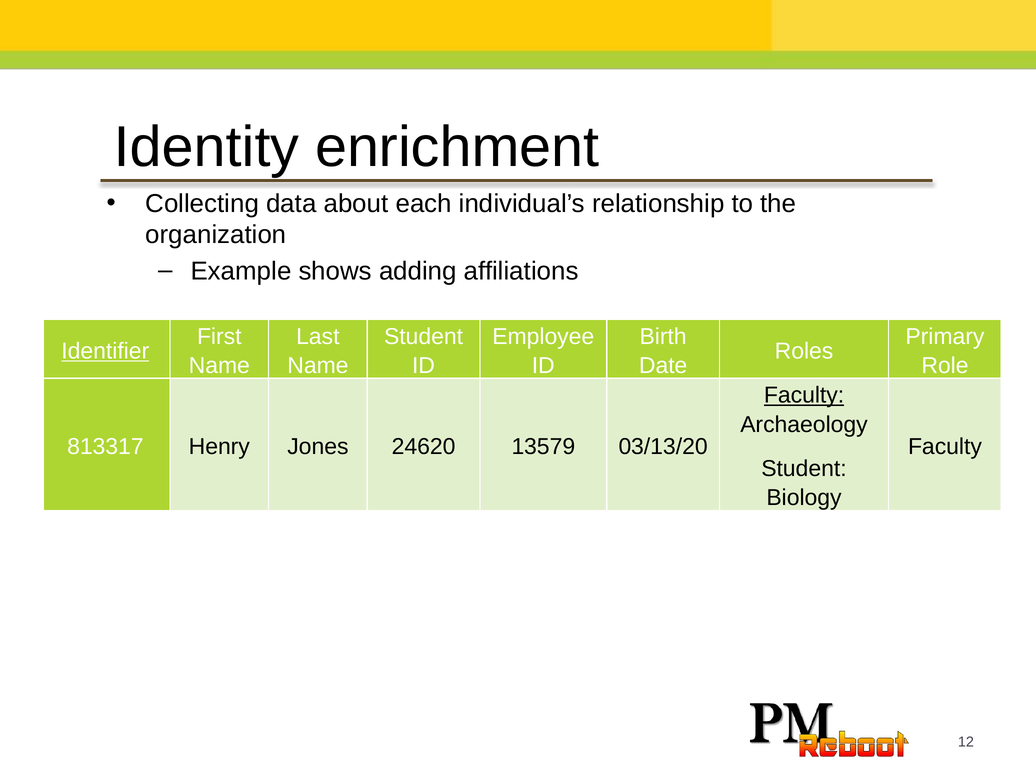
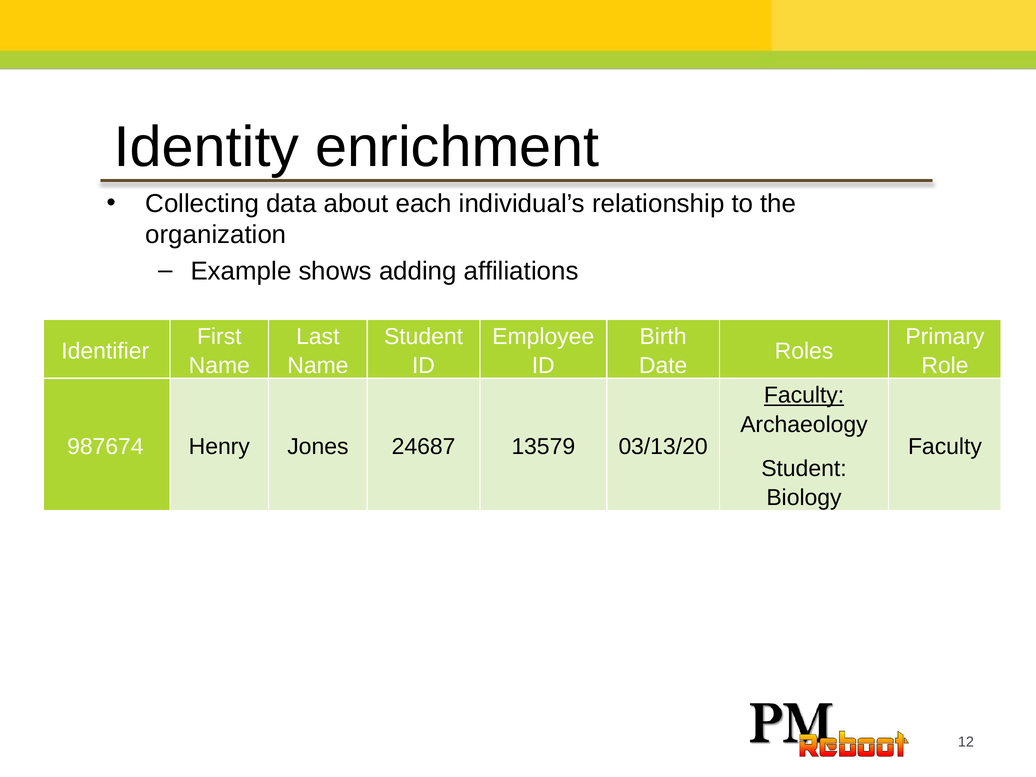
Identifier underline: present -> none
813317: 813317 -> 987674
24620: 24620 -> 24687
